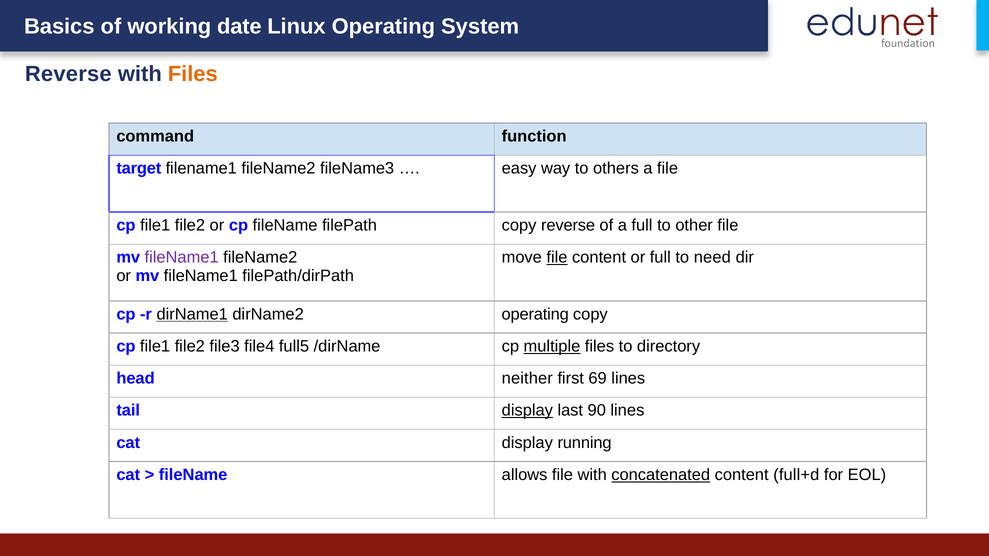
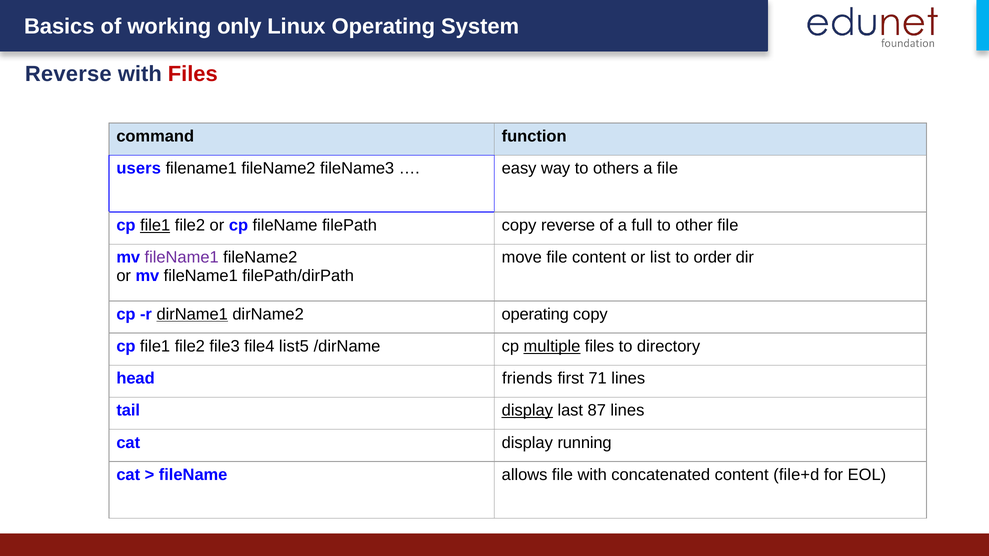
date: date -> only
Files at (193, 74) colour: orange -> red
target: target -> users
file1 at (155, 225) underline: none -> present
file at (557, 258) underline: present -> none
or full: full -> list
need: need -> order
full5: full5 -> list5
neither: neither -> friends
69: 69 -> 71
90: 90 -> 87
concatenated underline: present -> none
full+d: full+d -> file+d
